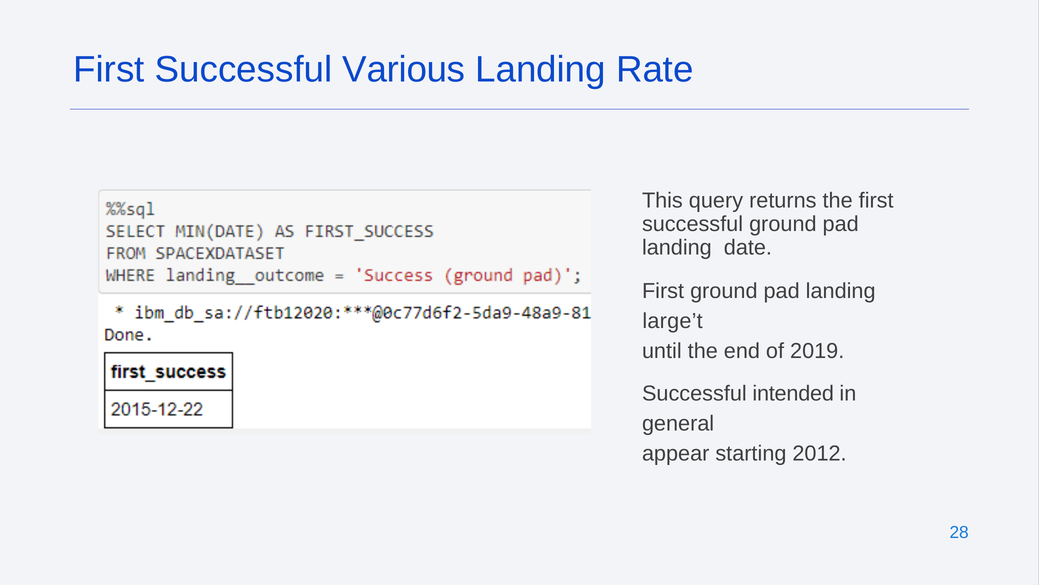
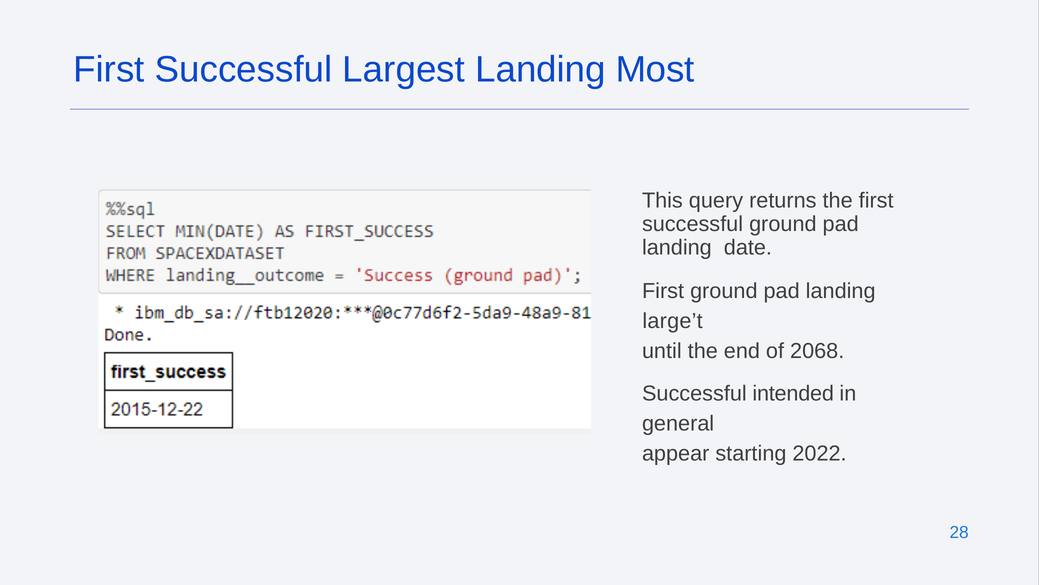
Various: Various -> Largest
Rate: Rate -> Most
2019: 2019 -> 2068
2012: 2012 -> 2022
